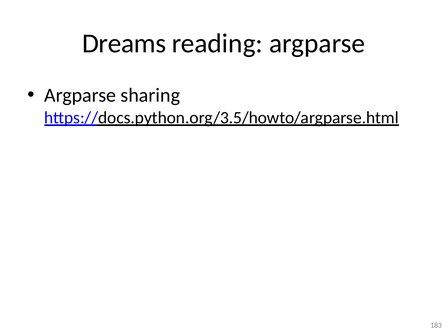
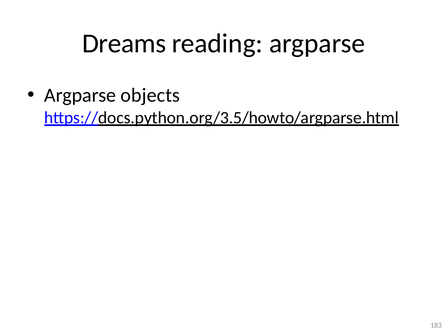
sharing: sharing -> objects
